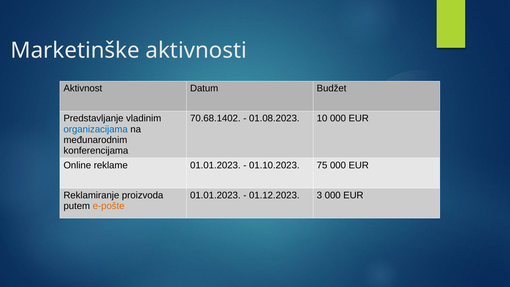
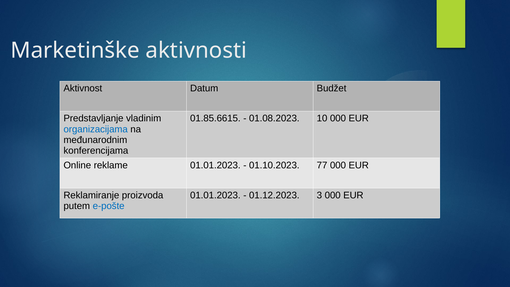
70.68.1402: 70.68.1402 -> 01.85.6615
75: 75 -> 77
e-pošte colour: orange -> blue
